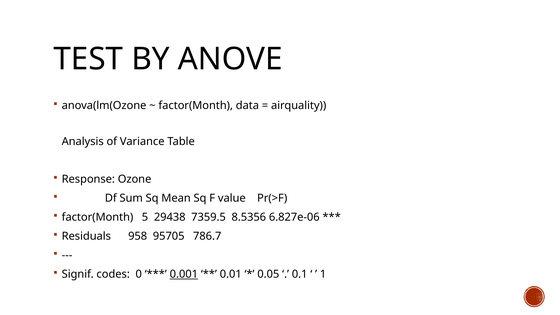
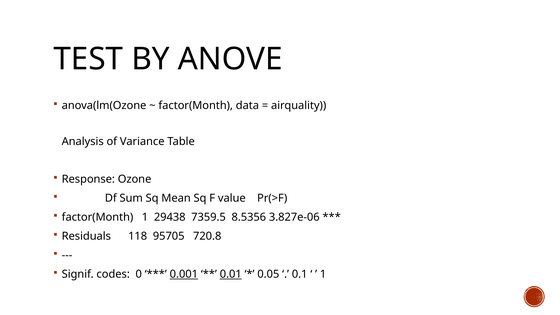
factor(Month 5: 5 -> 1
6.827e-06: 6.827e-06 -> 3.827e-06
958: 958 -> 118
786.7: 786.7 -> 720.8
0.01 underline: none -> present
